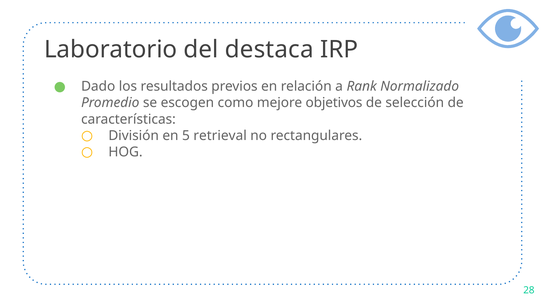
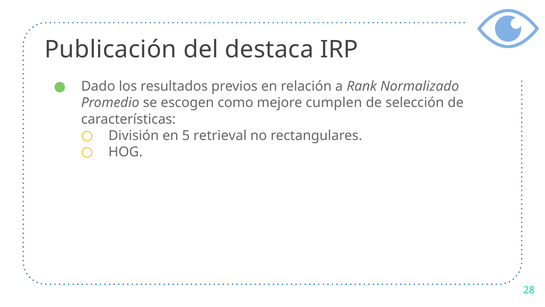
Laboratorio: Laboratorio -> Publicación
objetivos: objetivos -> cumplen
